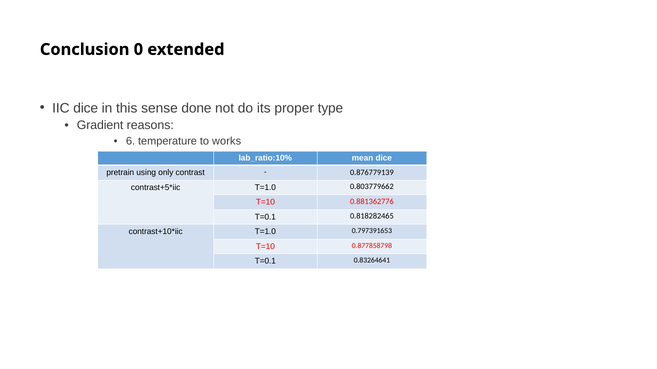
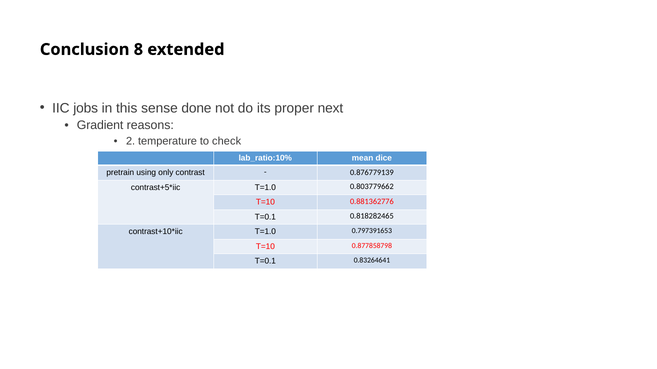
0: 0 -> 8
IIC dice: dice -> jobs
type: type -> next
6 at (131, 142): 6 -> 2
works: works -> check
